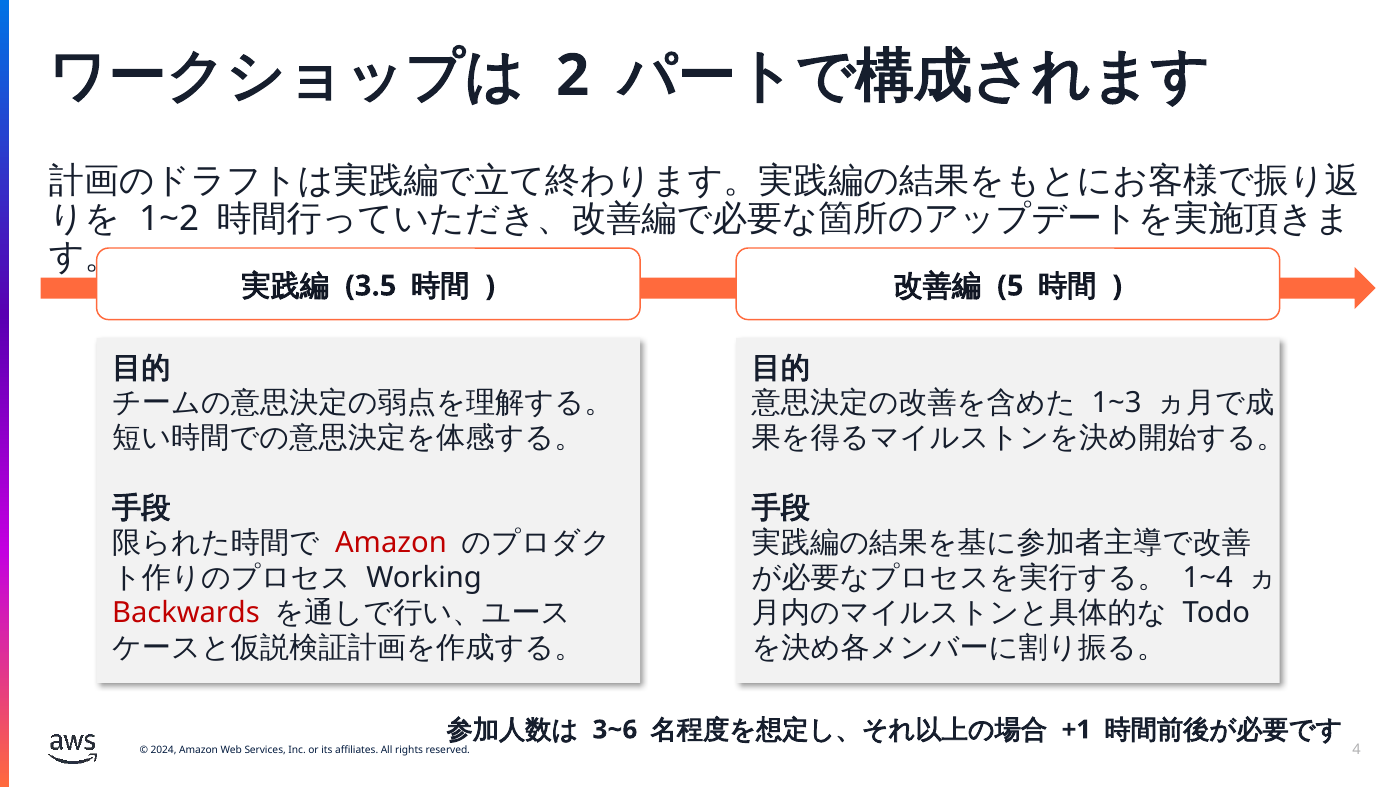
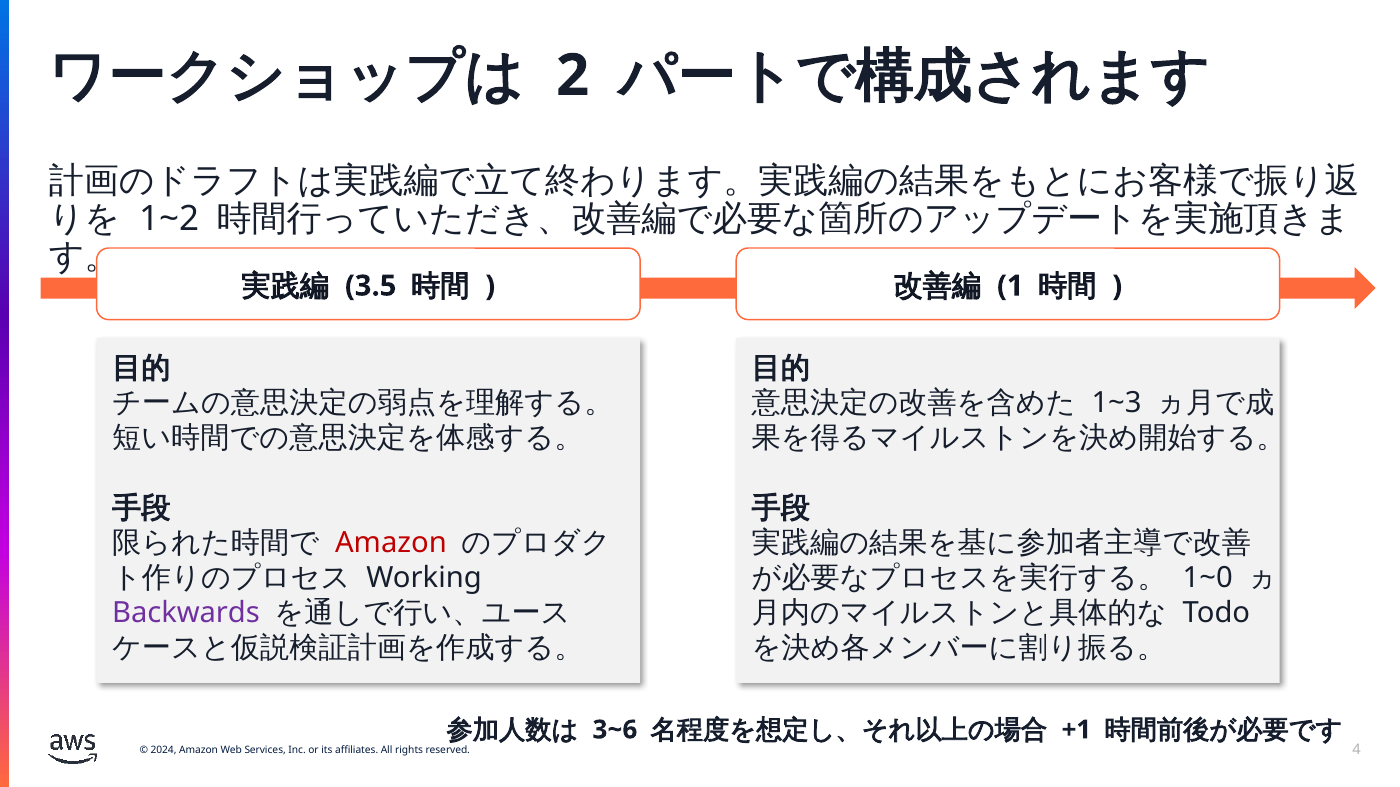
5: 5 -> 1
1~4: 1~4 -> 1~0
Backwards colour: red -> purple
